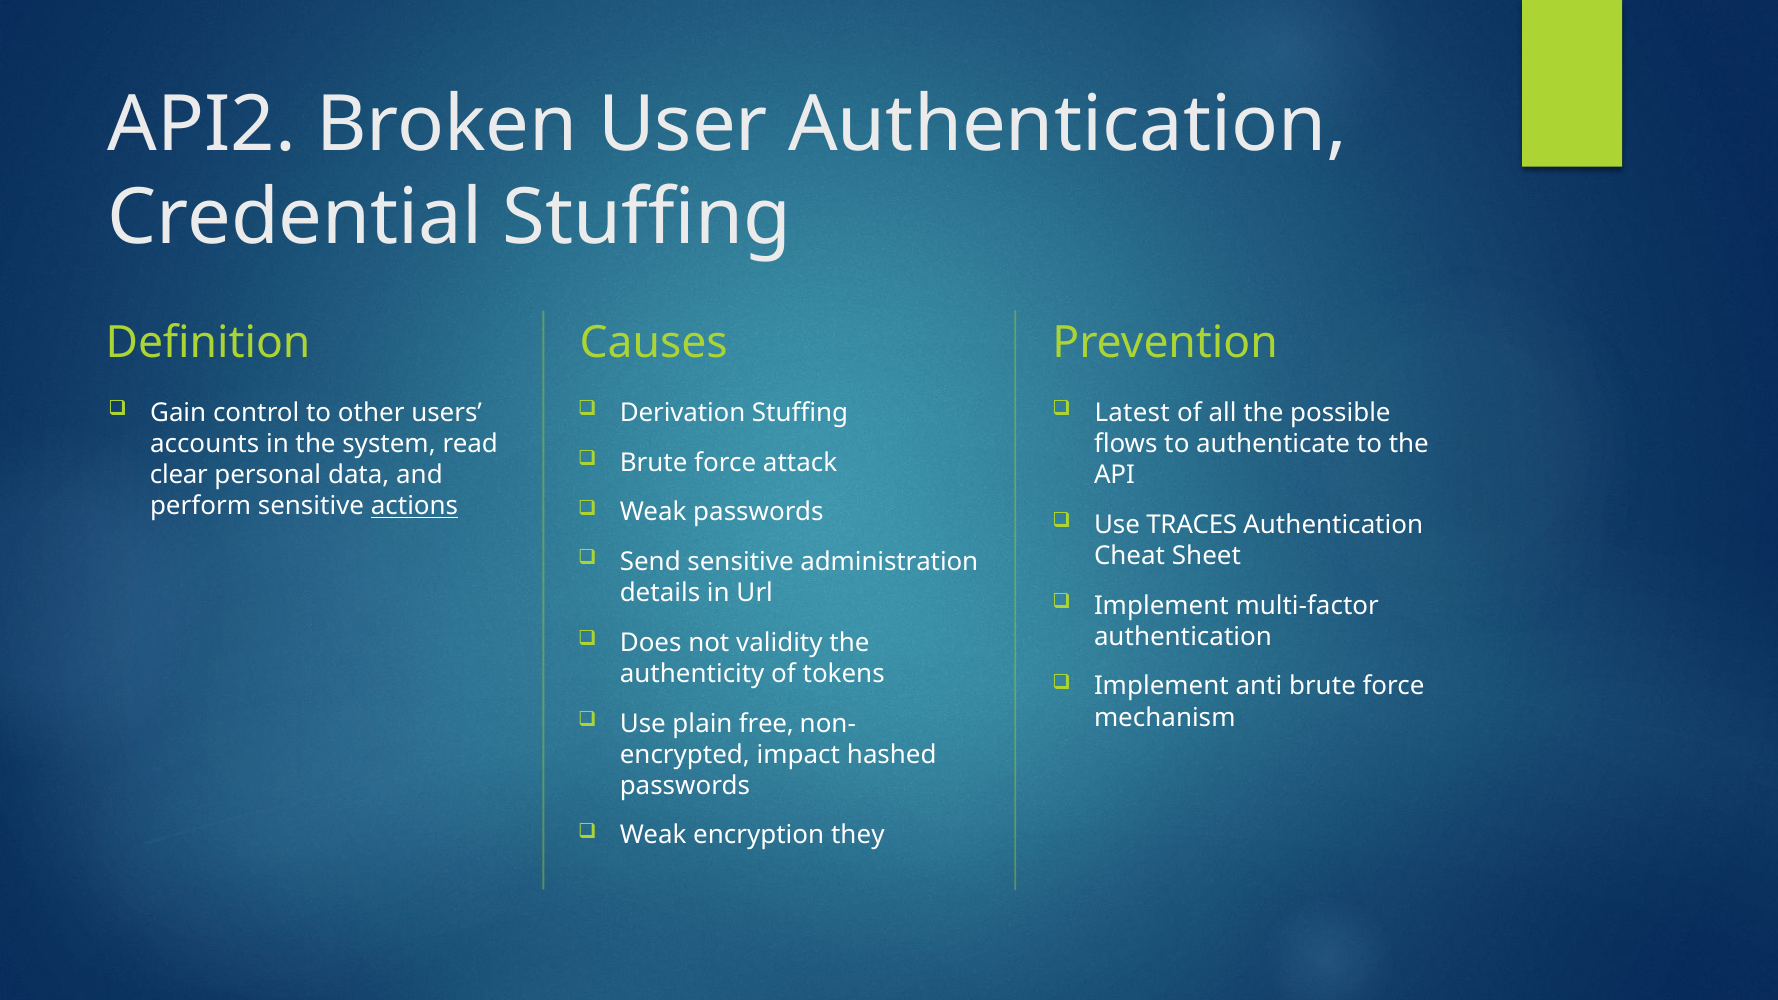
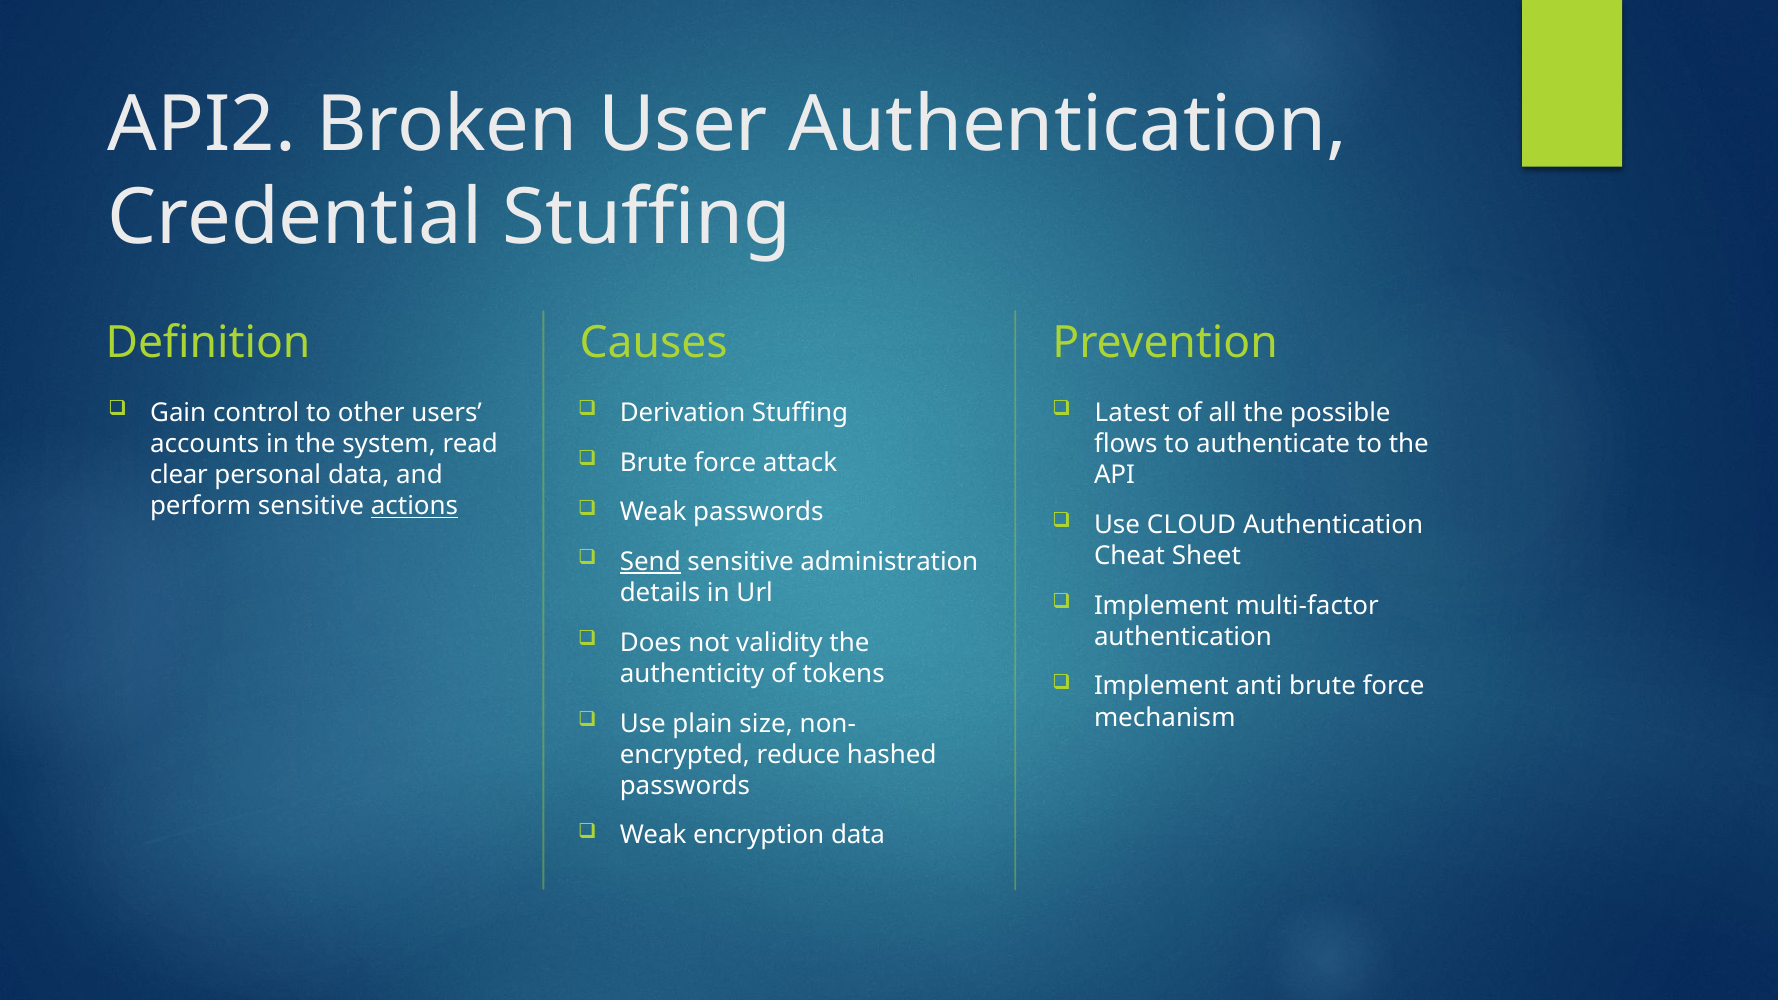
TRACES: TRACES -> CLOUD
Send underline: none -> present
free: free -> size
impact: impact -> reduce
encryption they: they -> data
